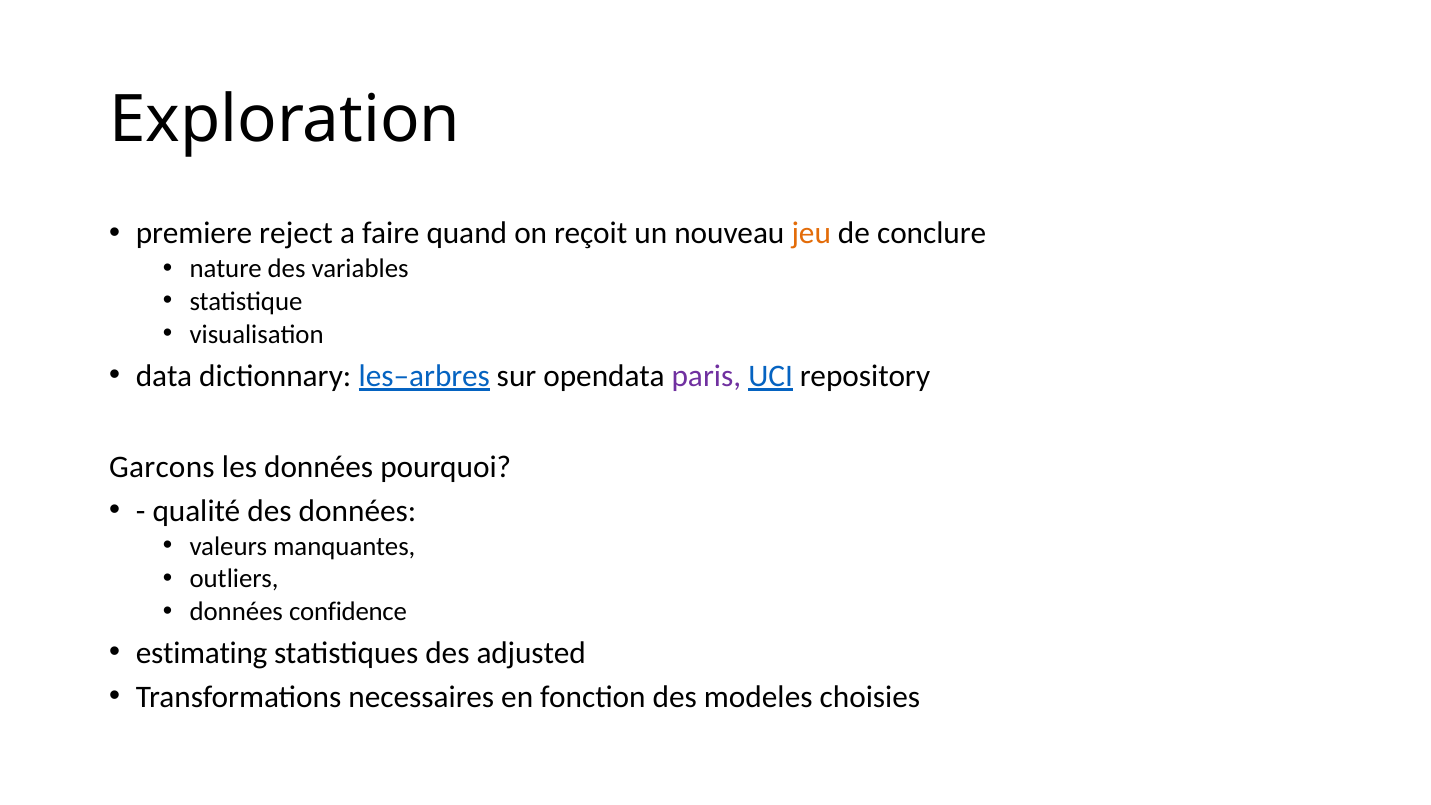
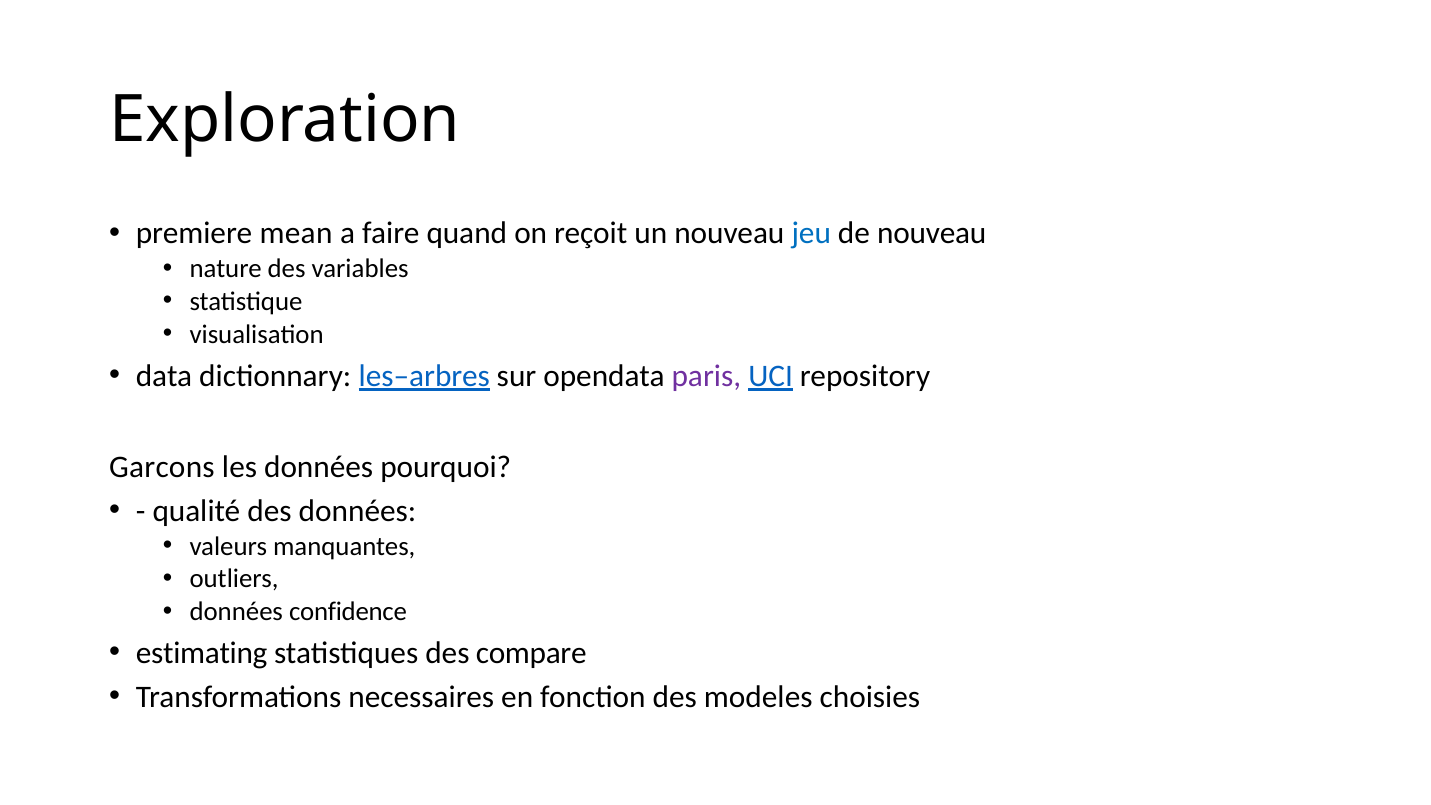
reject: reject -> mean
jeu colour: orange -> blue
de conclure: conclure -> nouveau
adjusted: adjusted -> compare
